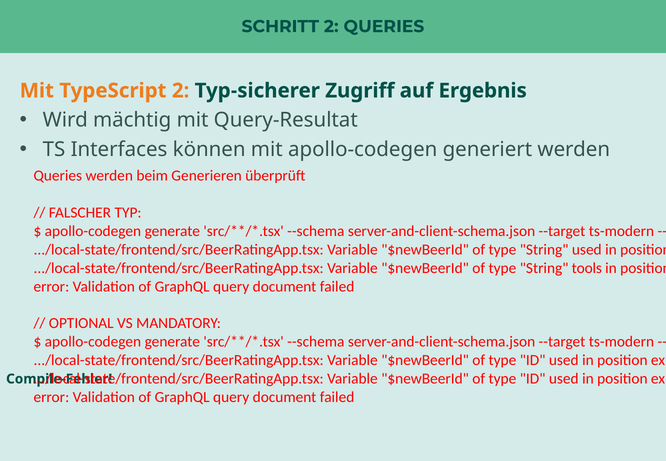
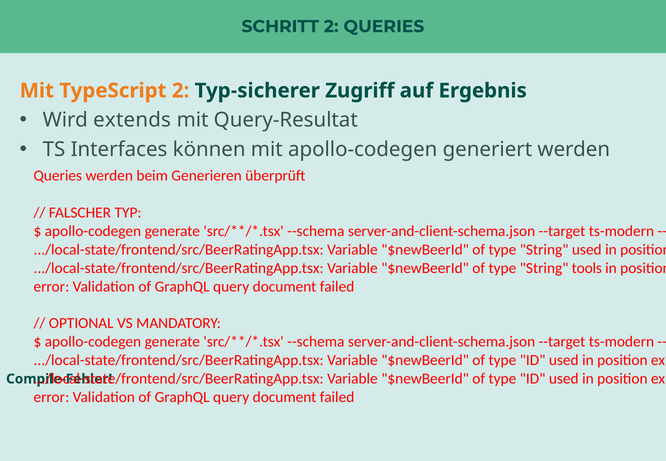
mächtig: mächtig -> extends
